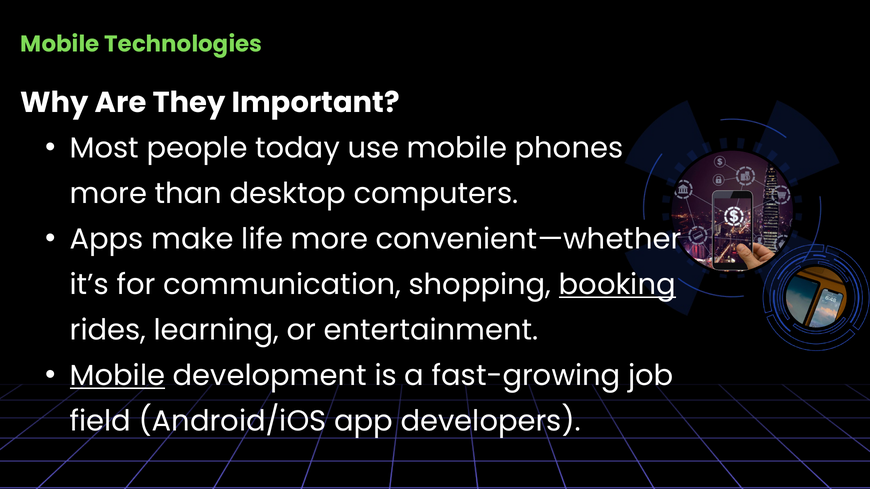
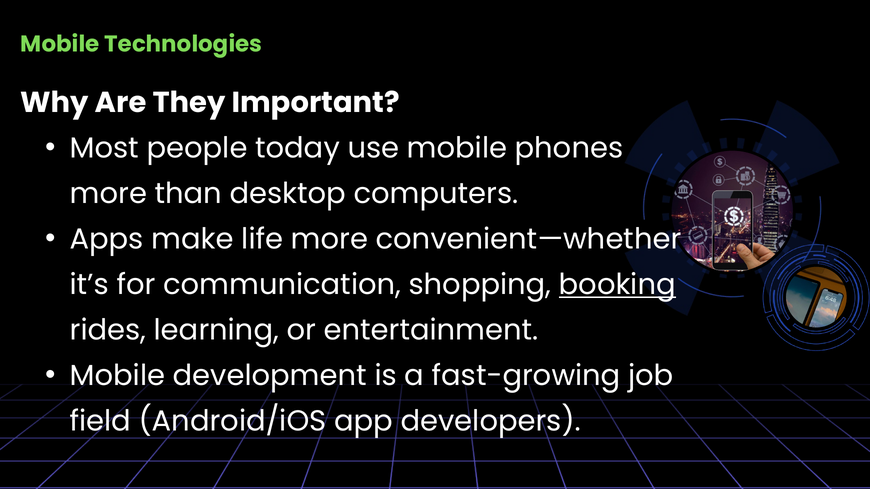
Mobile at (117, 376) underline: present -> none
